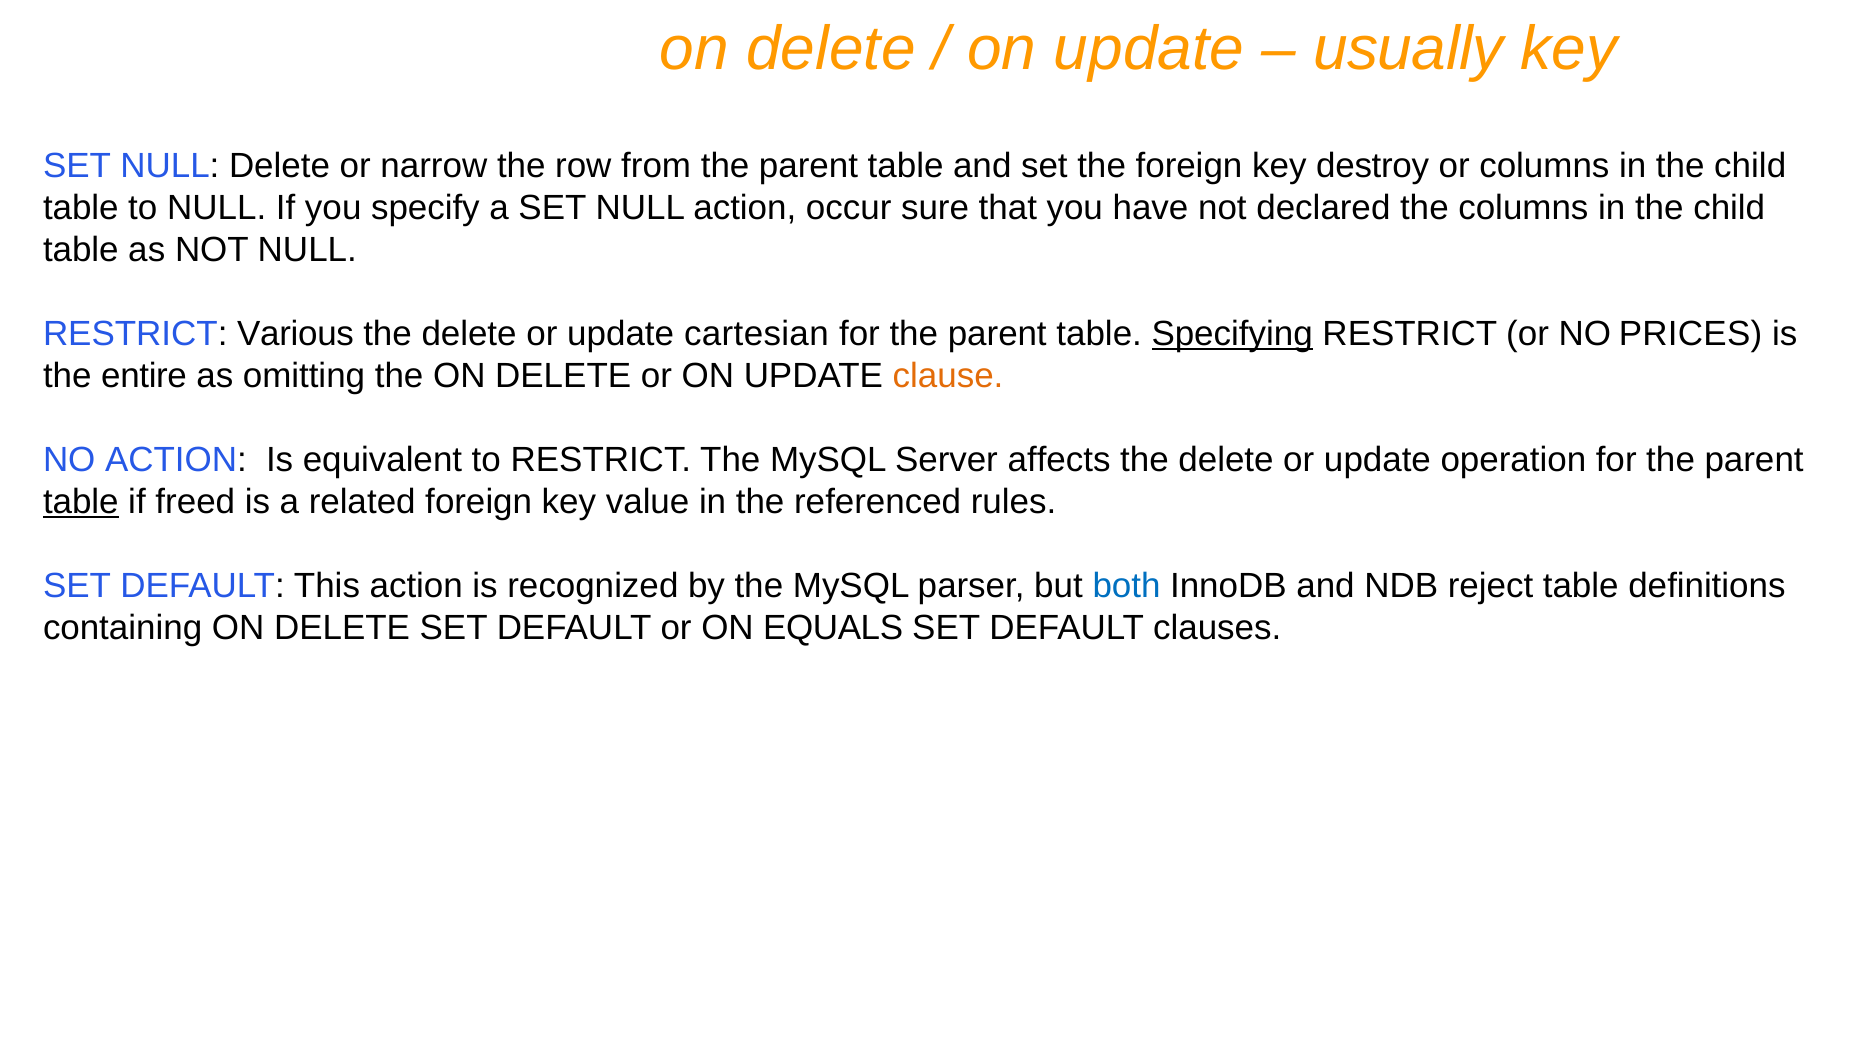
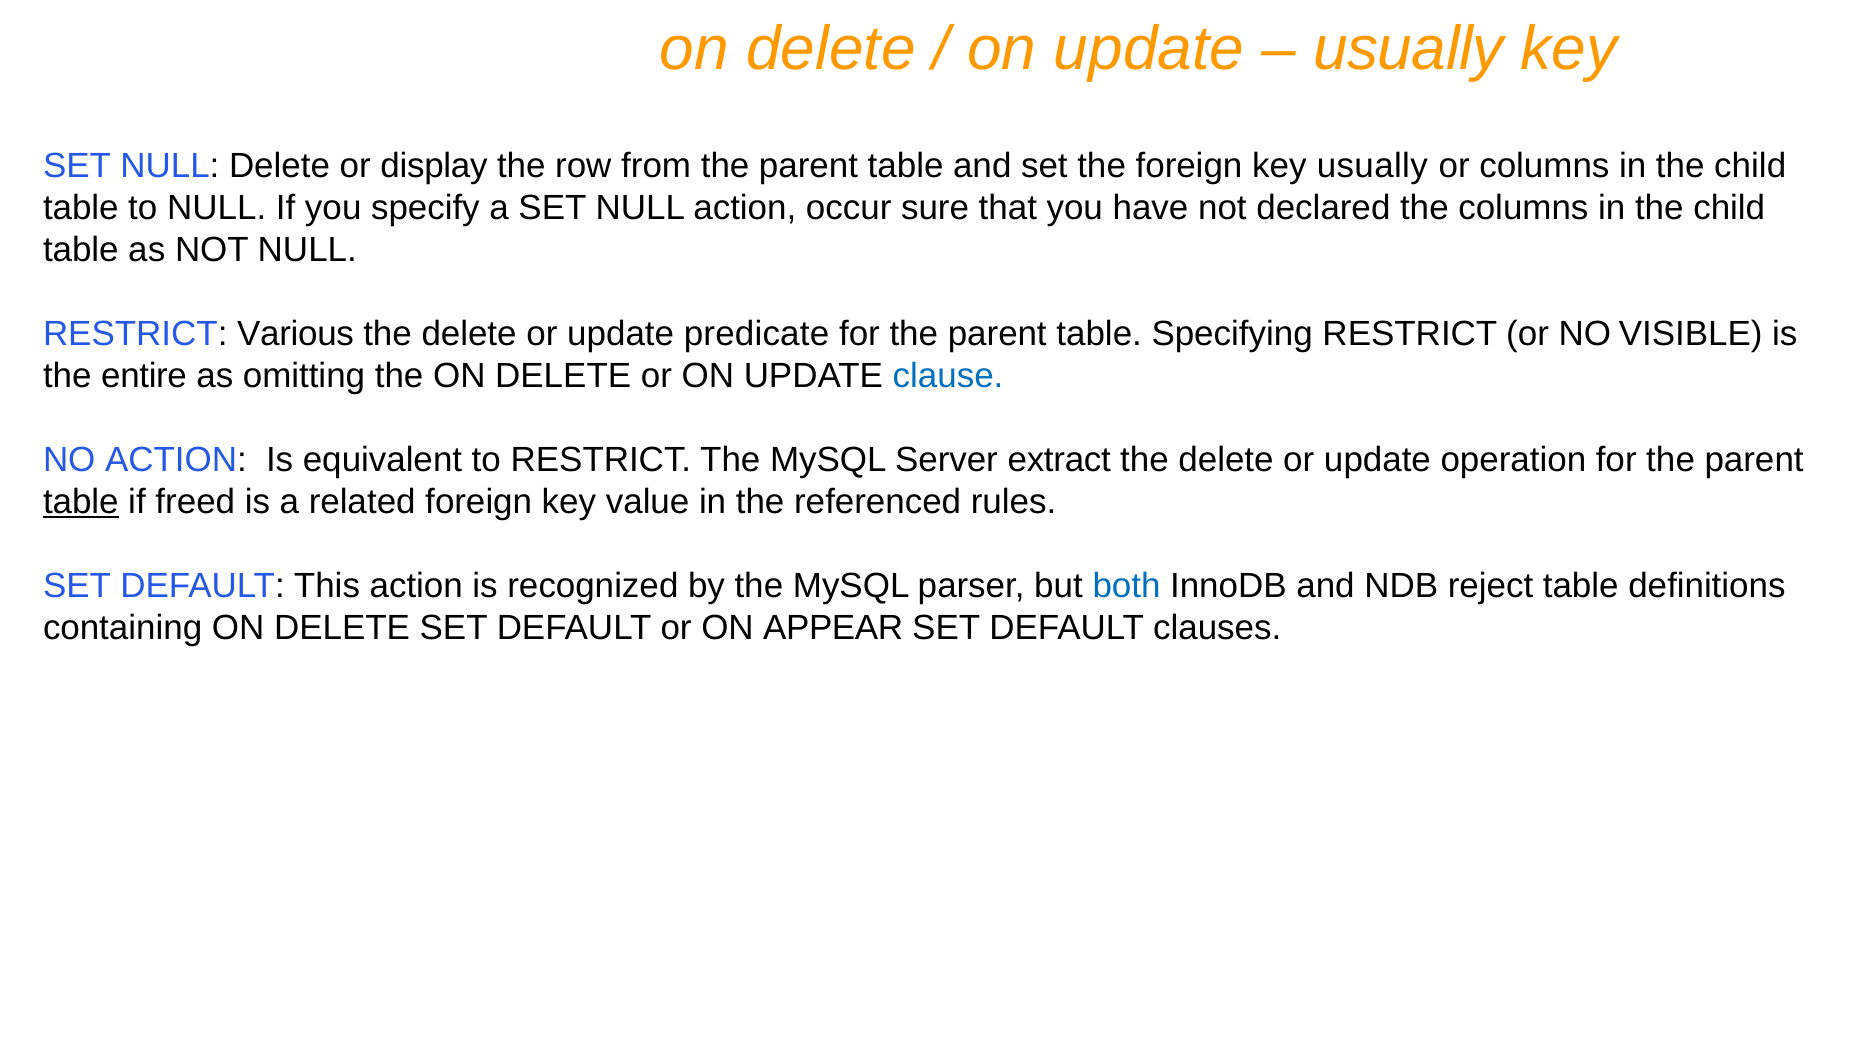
narrow: narrow -> display
key destroy: destroy -> usually
cartesian: cartesian -> predicate
Specifying underline: present -> none
PRICES: PRICES -> VISIBLE
clause colour: orange -> blue
affects: affects -> extract
EQUALS: EQUALS -> APPEAR
